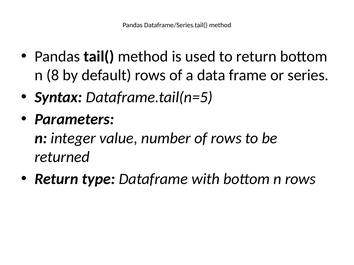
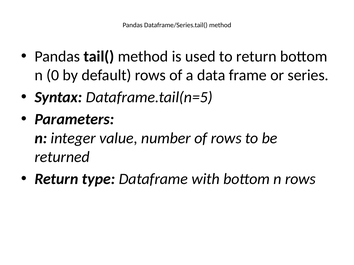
8: 8 -> 0
